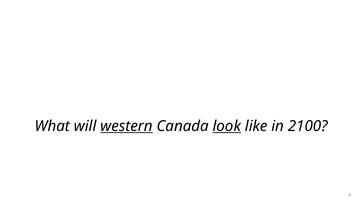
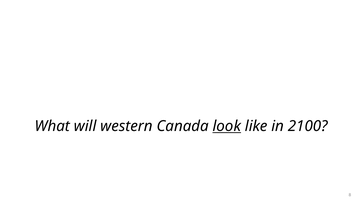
western underline: present -> none
